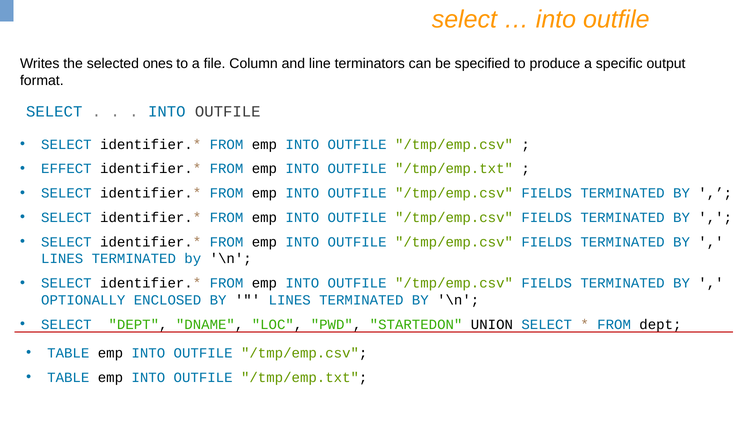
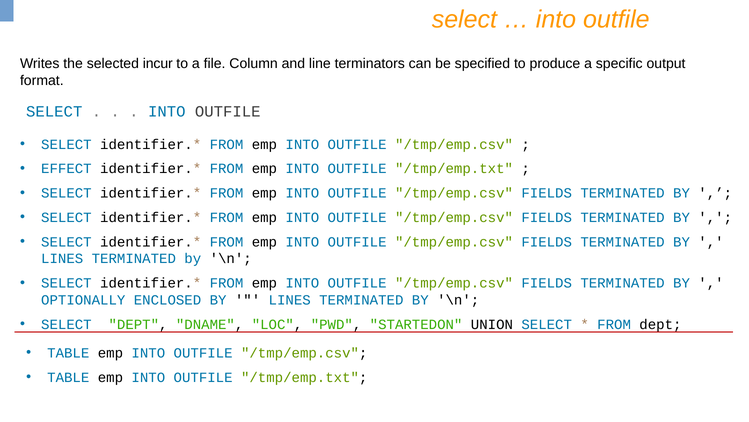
ones: ones -> incur
